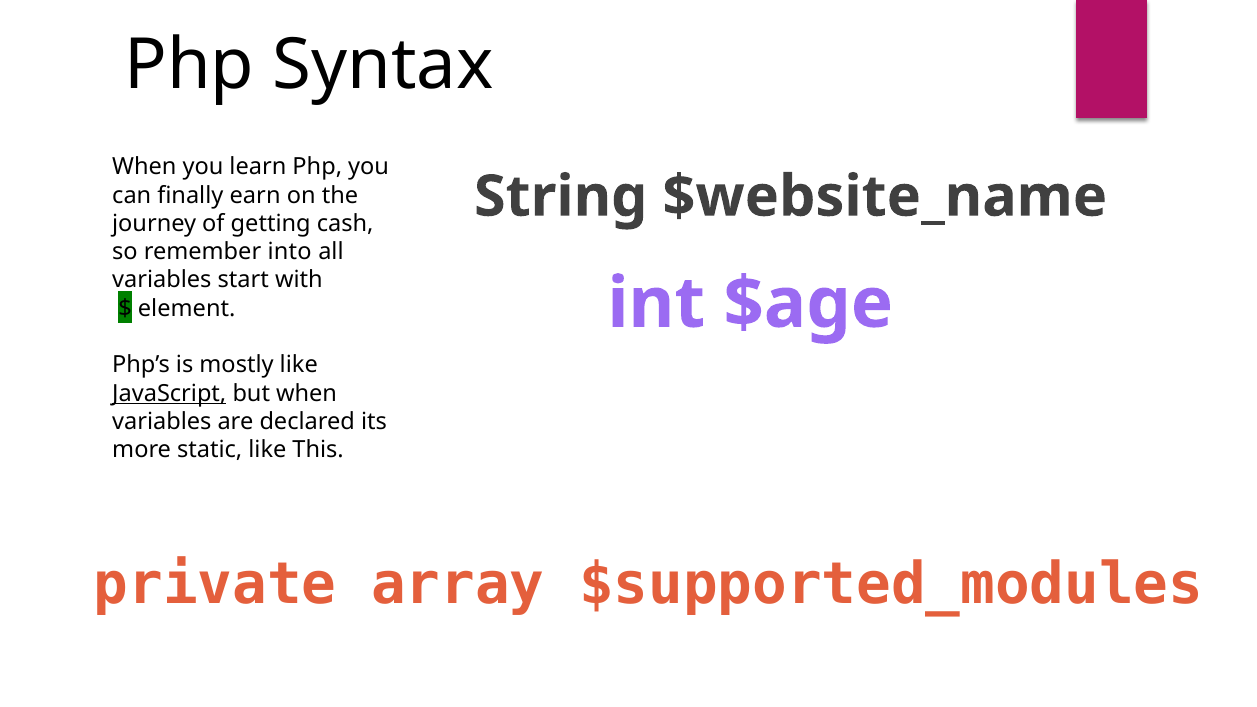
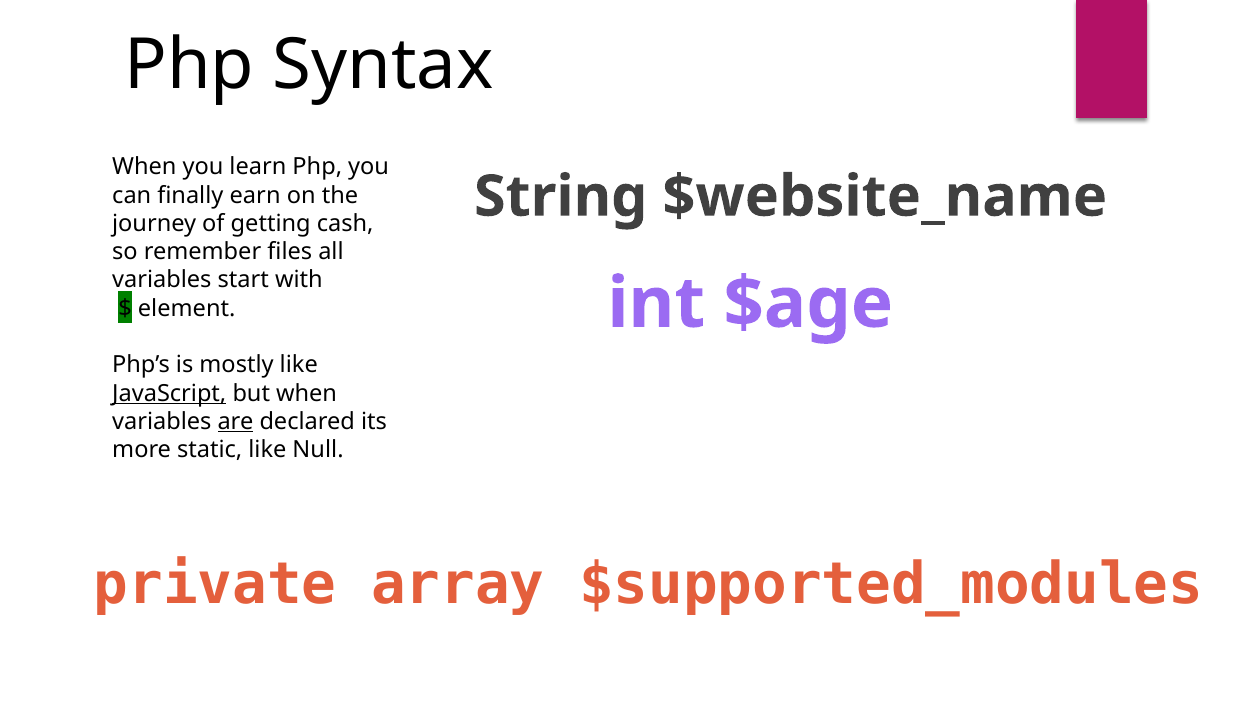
into: into -> files
are underline: none -> present
This: This -> Null
